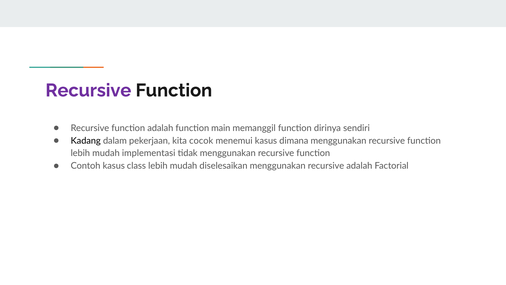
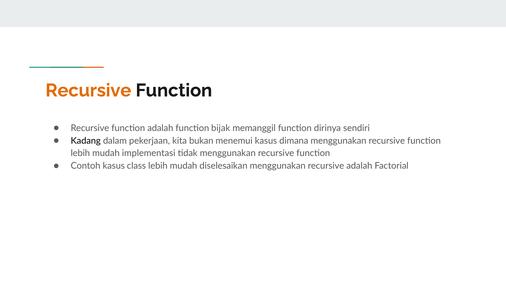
Recursive at (88, 90) colour: purple -> orange
main: main -> bijak
cocok: cocok -> bukan
